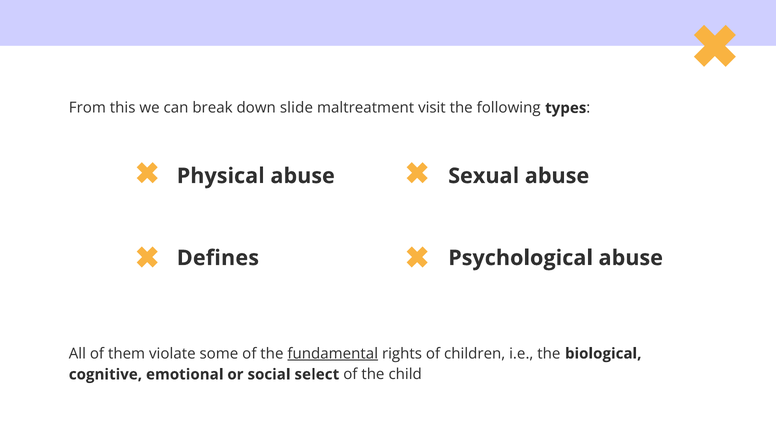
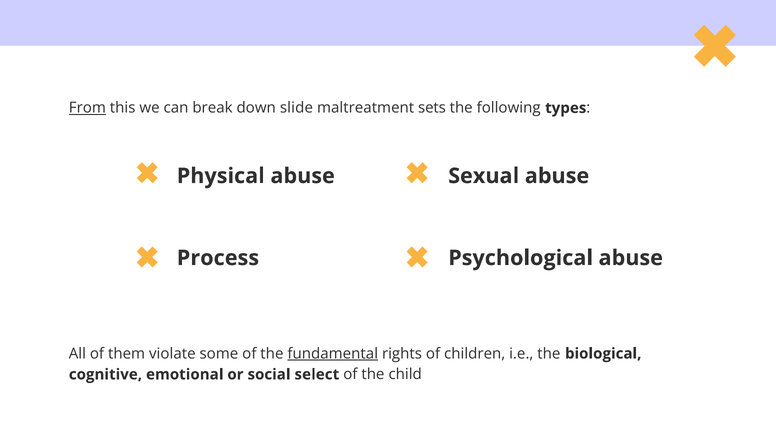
From underline: none -> present
visit: visit -> sets
Defines: Defines -> Process
